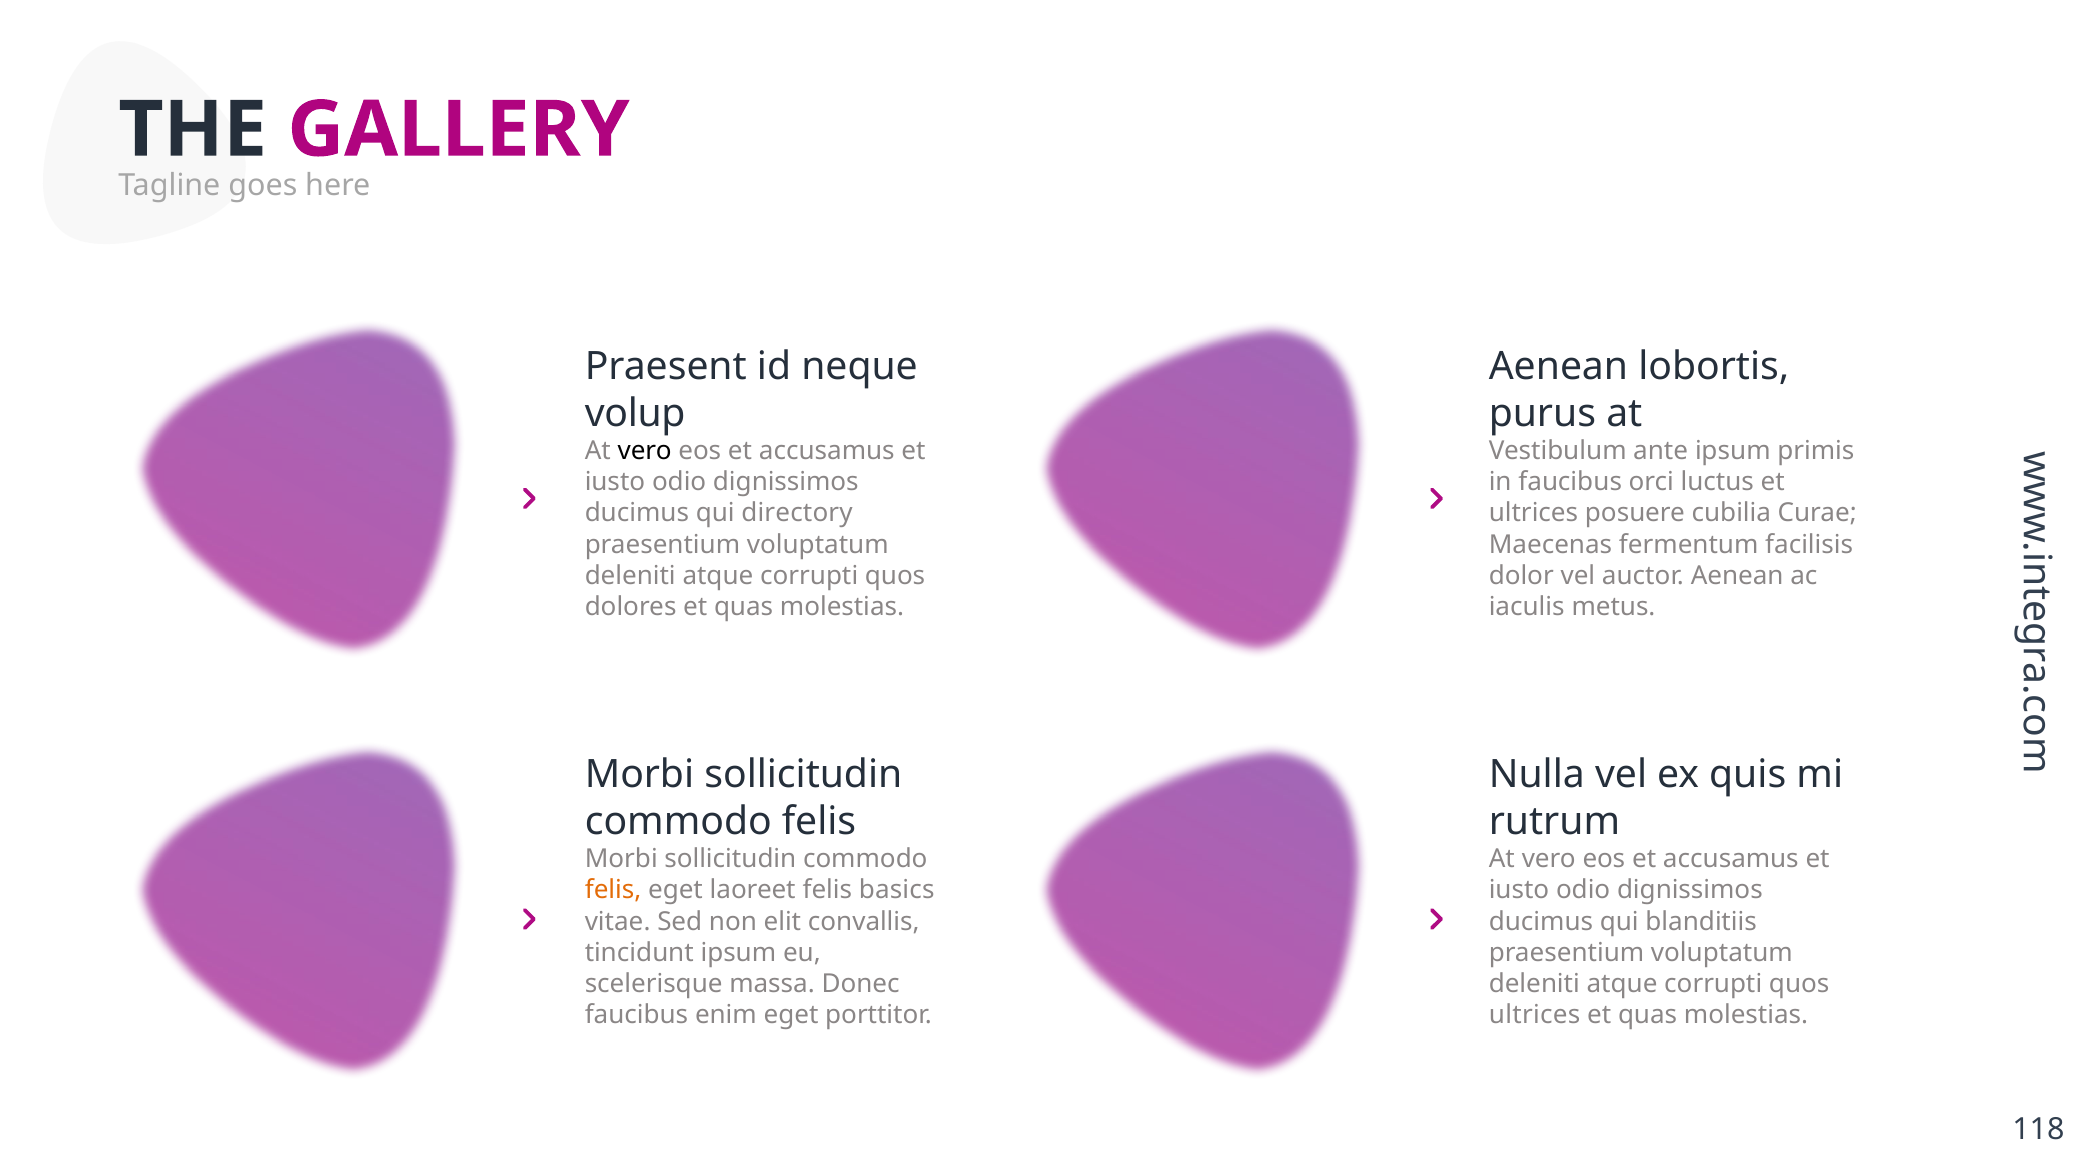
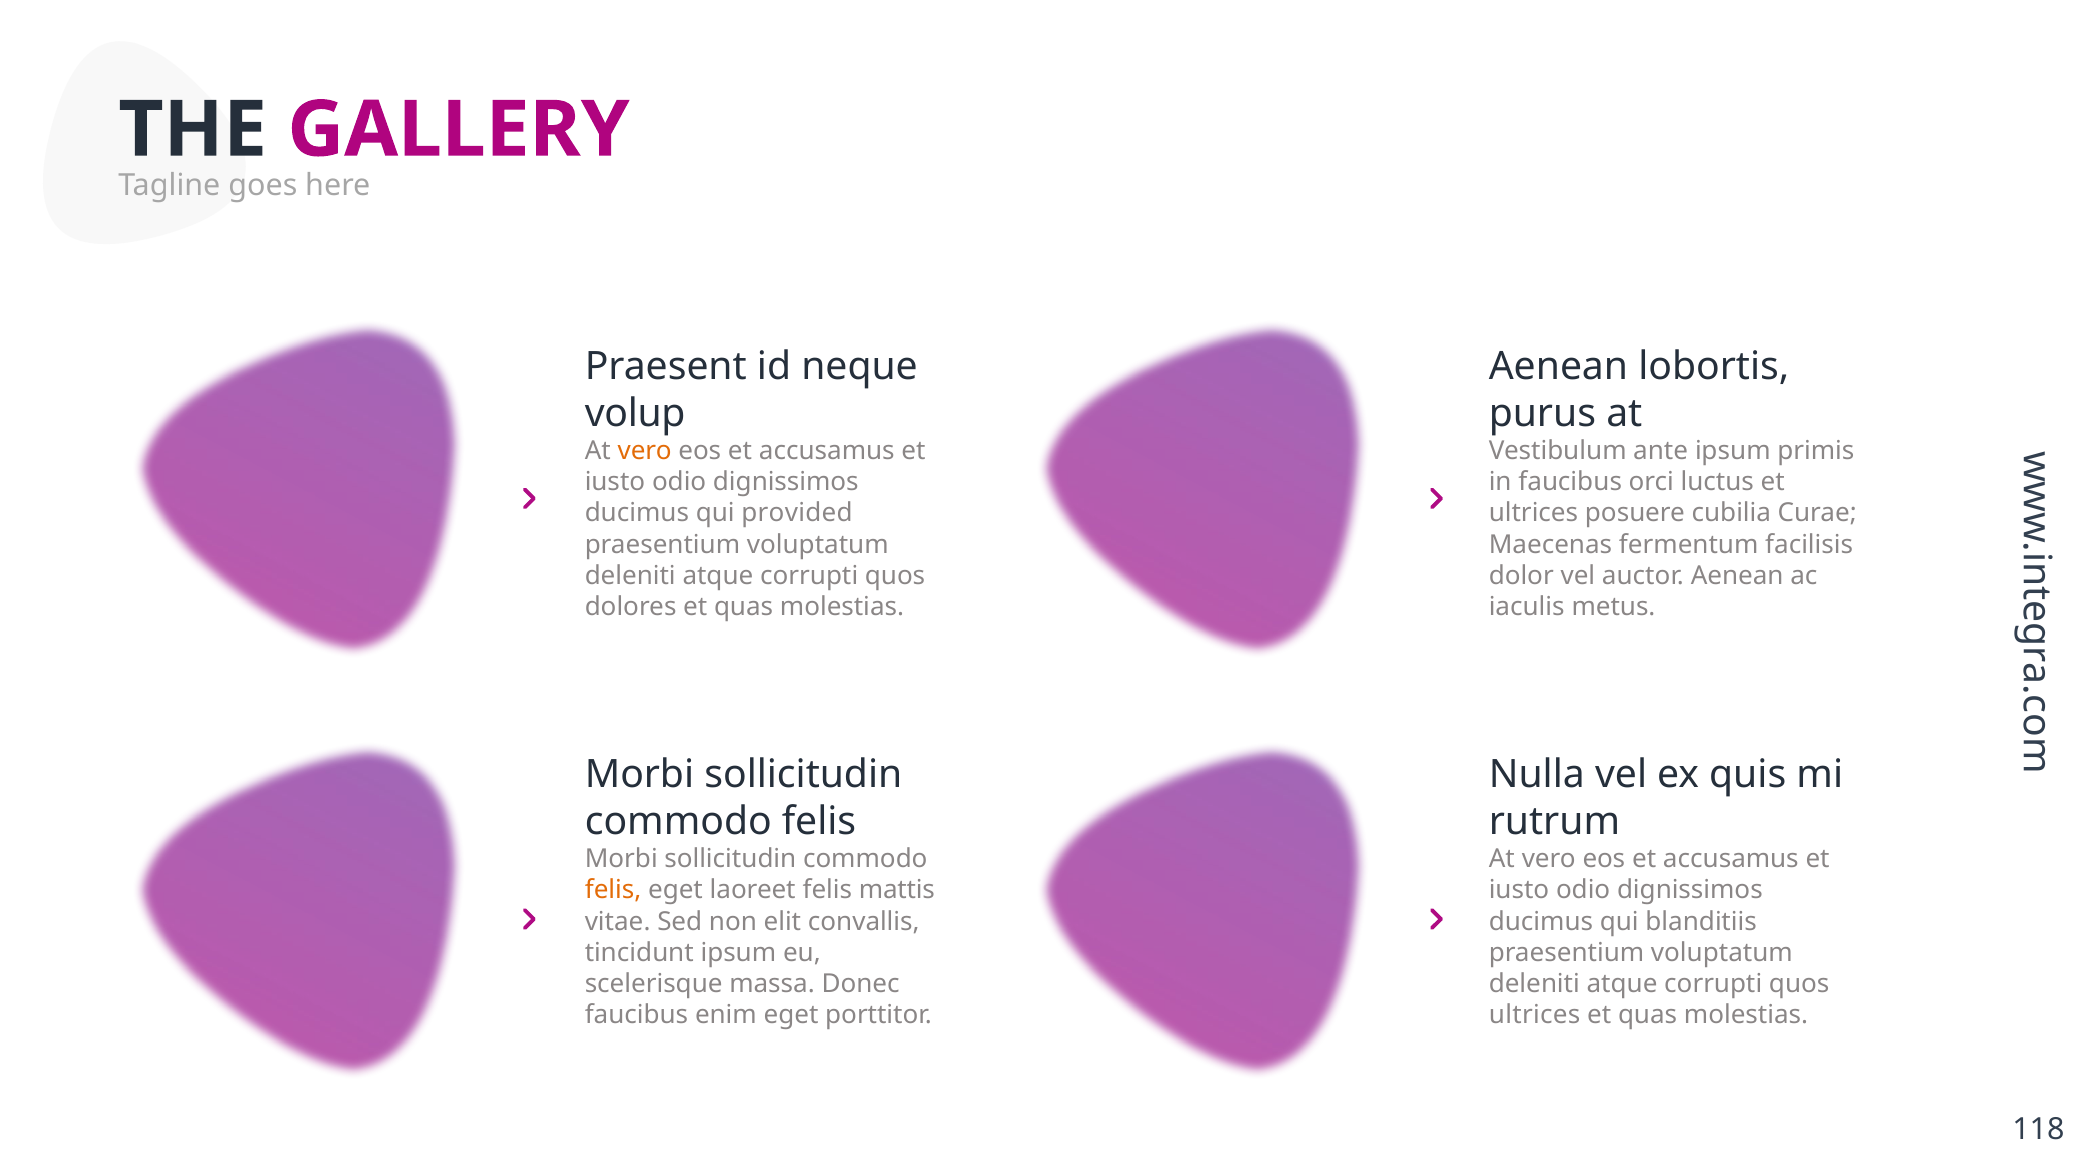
vero at (645, 451) colour: black -> orange
directory: directory -> provided
basics: basics -> mattis
